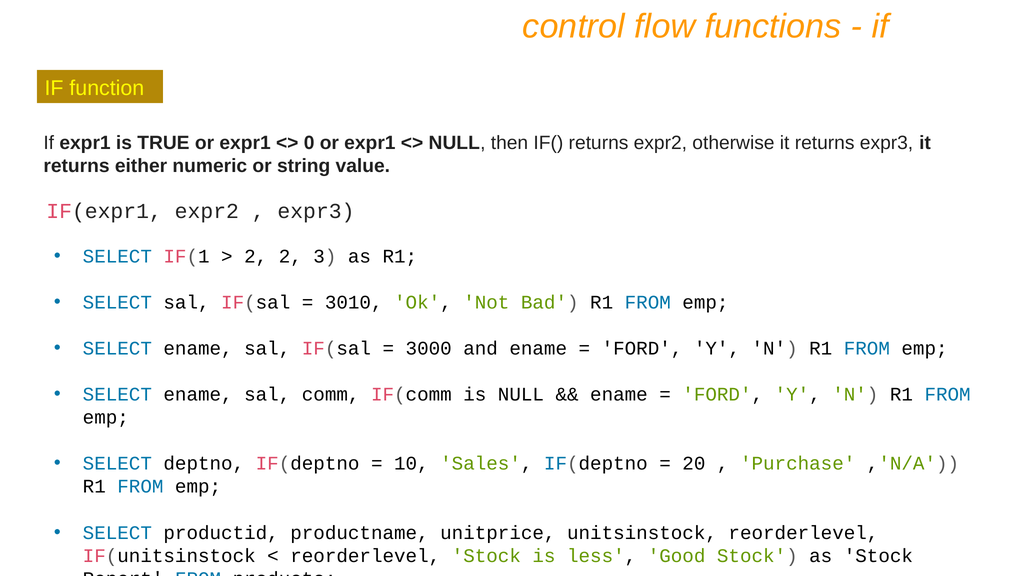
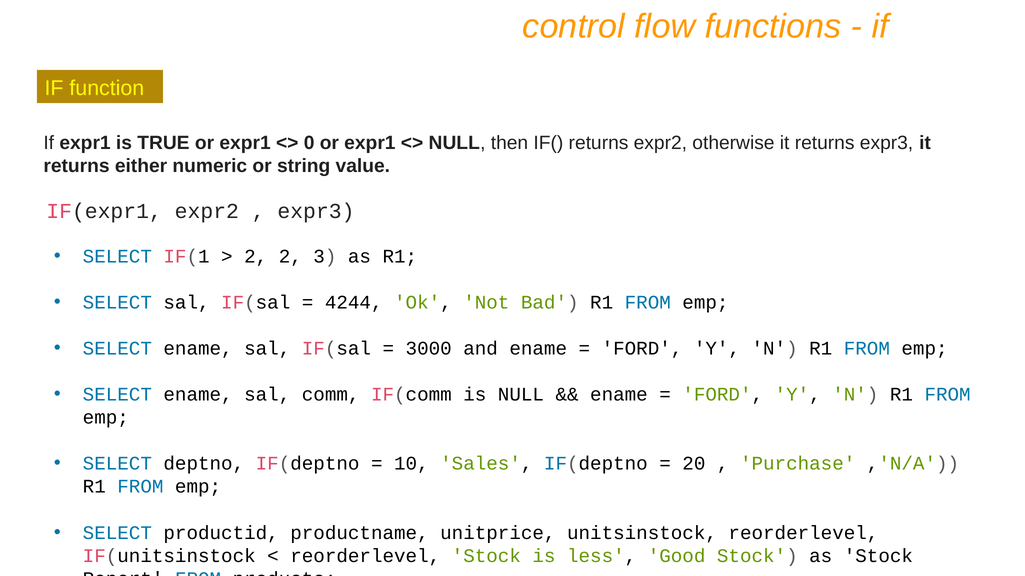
3010: 3010 -> 4244
